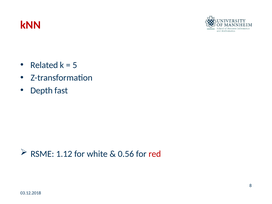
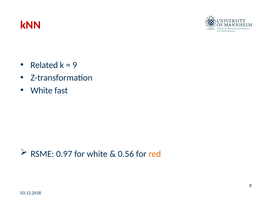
5: 5 -> 9
Depth at (42, 90): Depth -> White
1.12: 1.12 -> 0.97
red colour: red -> orange
